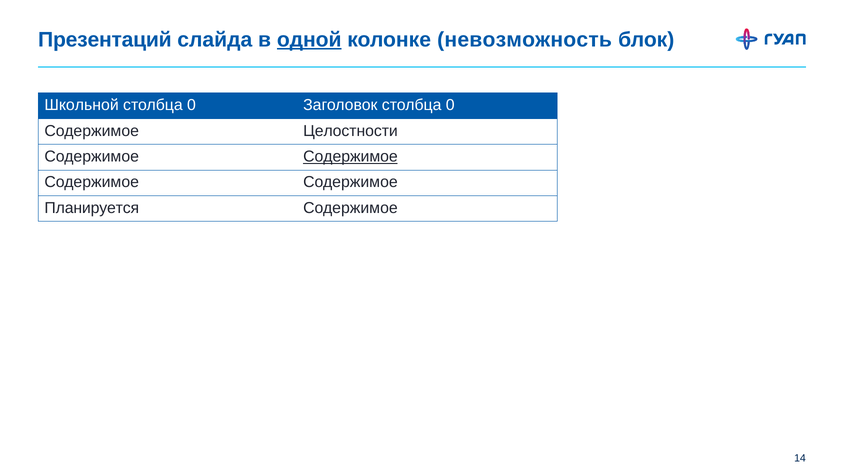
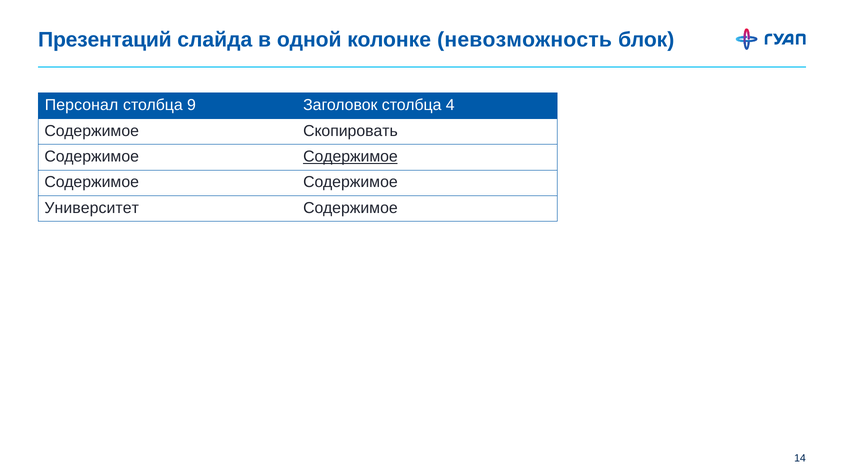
одной underline: present -> none
Школьной: Школьной -> Персонал
0 at (192, 105): 0 -> 9
Заголовок столбца 0: 0 -> 4
Целостности: Целостности -> Скопировать
Планируется: Планируется -> Университет
